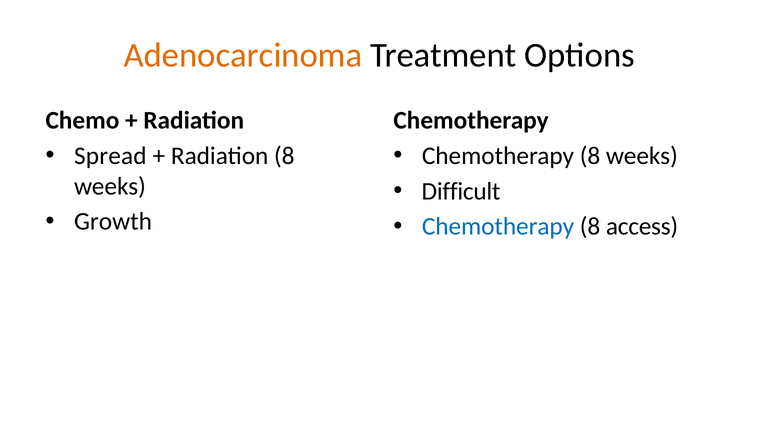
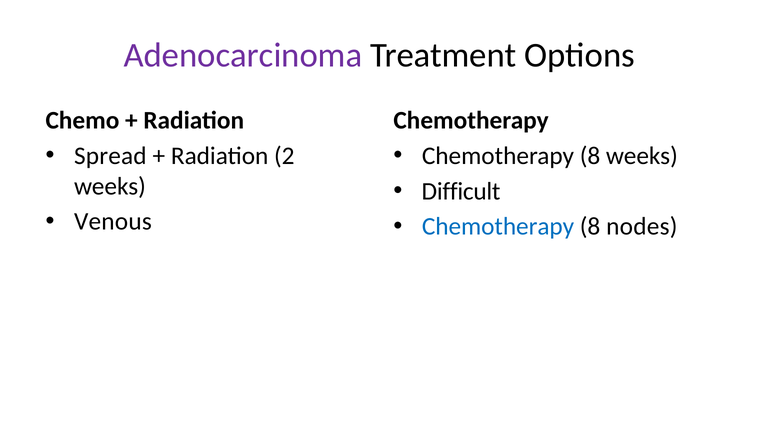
Adenocarcinoma colour: orange -> purple
Radiation 8: 8 -> 2
Growth: Growth -> Venous
access: access -> nodes
